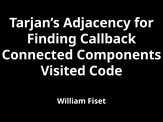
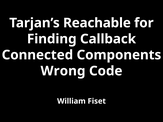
Adjacency: Adjacency -> Reachable
Visited: Visited -> Wrong
